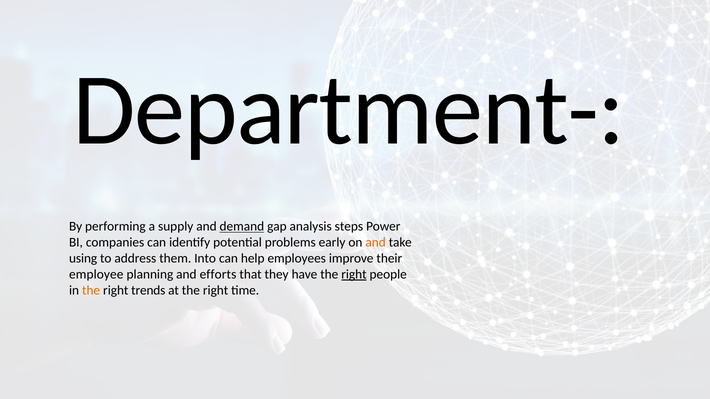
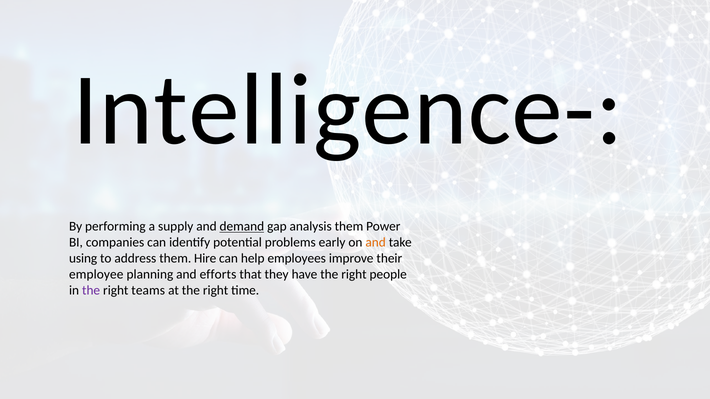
Department-: Department- -> Intelligence-
analysis steps: steps -> them
Into: Into -> Hire
right at (354, 275) underline: present -> none
the at (91, 291) colour: orange -> purple
trends: trends -> teams
